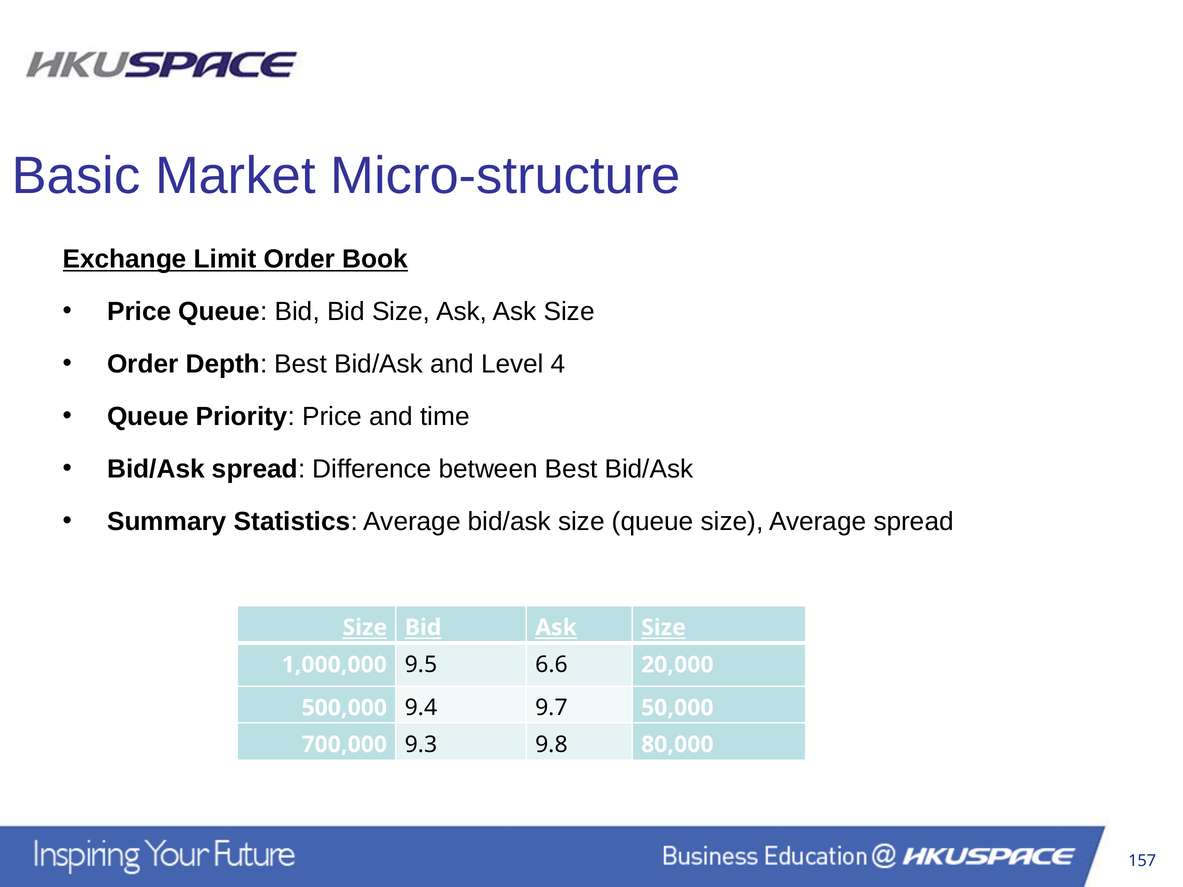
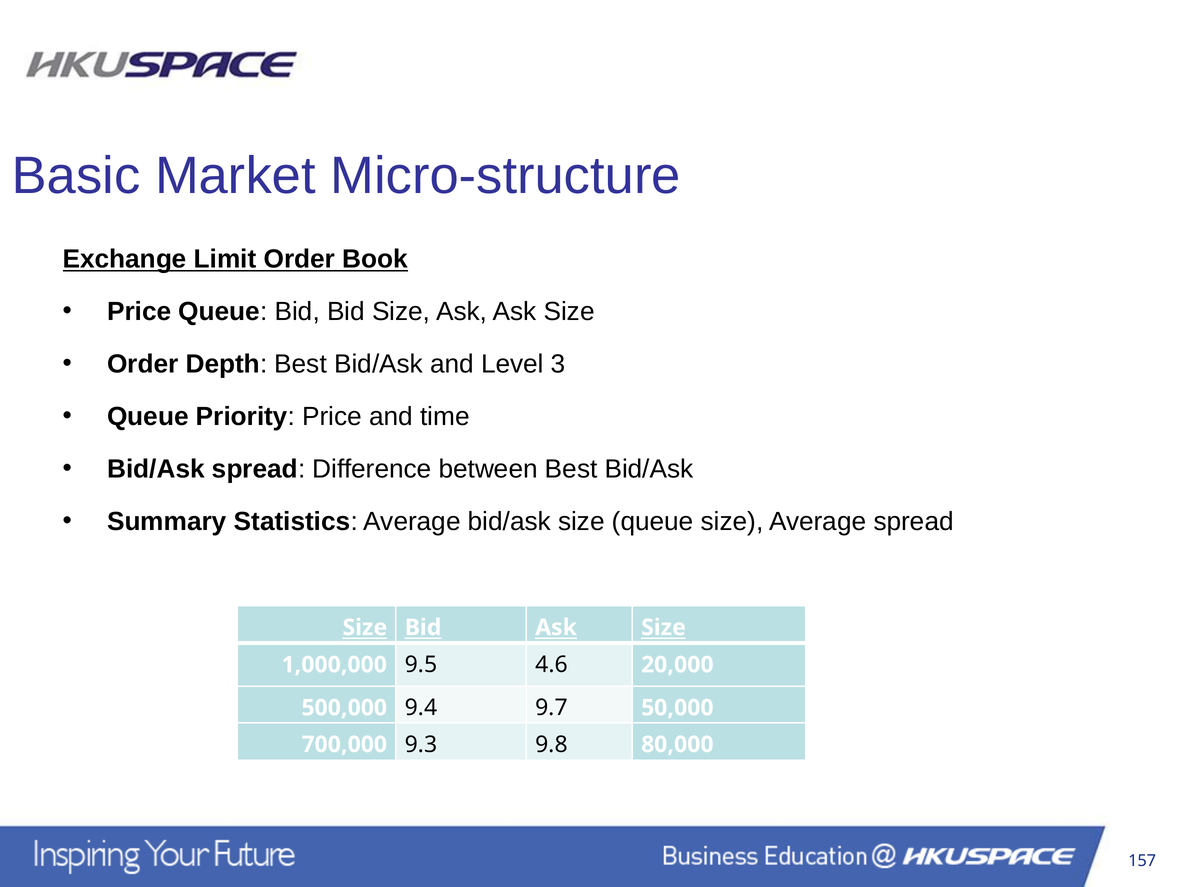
4: 4 -> 3
6.6: 6.6 -> 4.6
